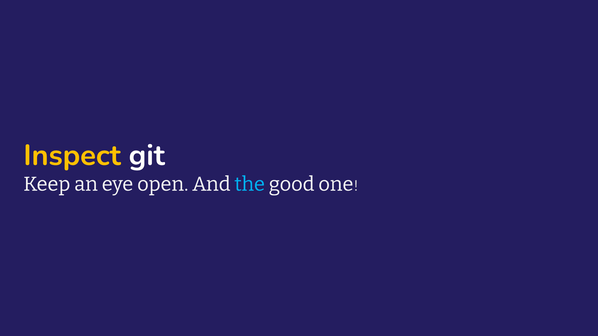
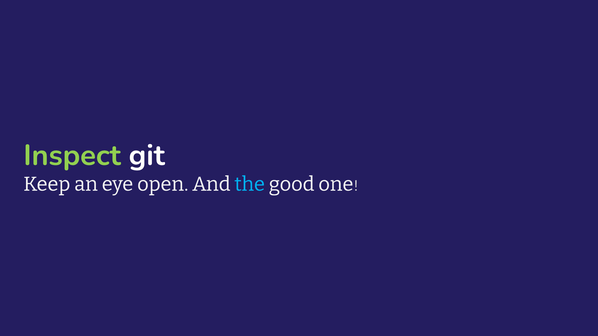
Inspect colour: yellow -> light green
